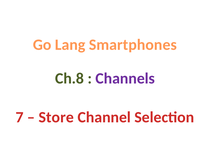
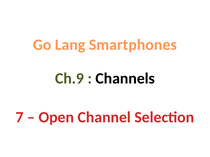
Ch.8: Ch.8 -> Ch.9
Channels colour: purple -> black
Store: Store -> Open
